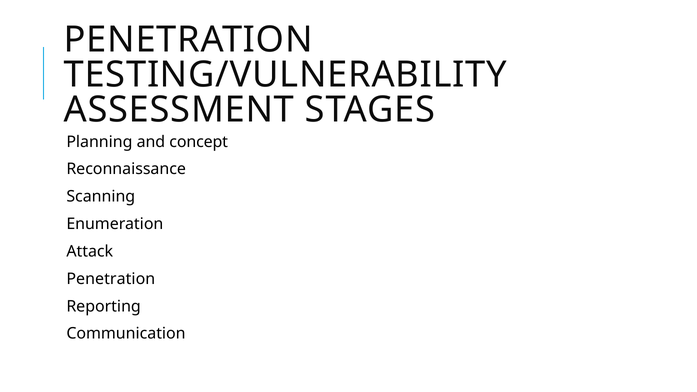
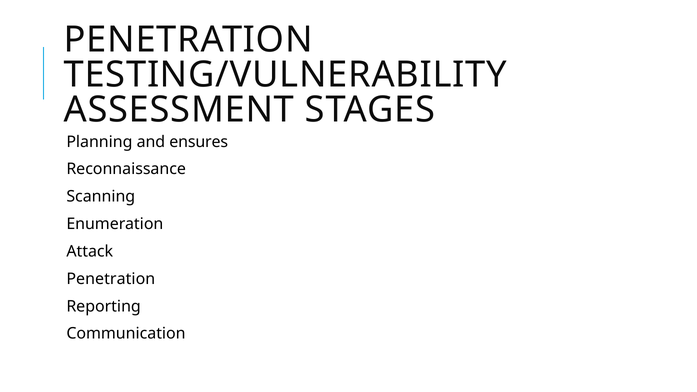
concept: concept -> ensures
